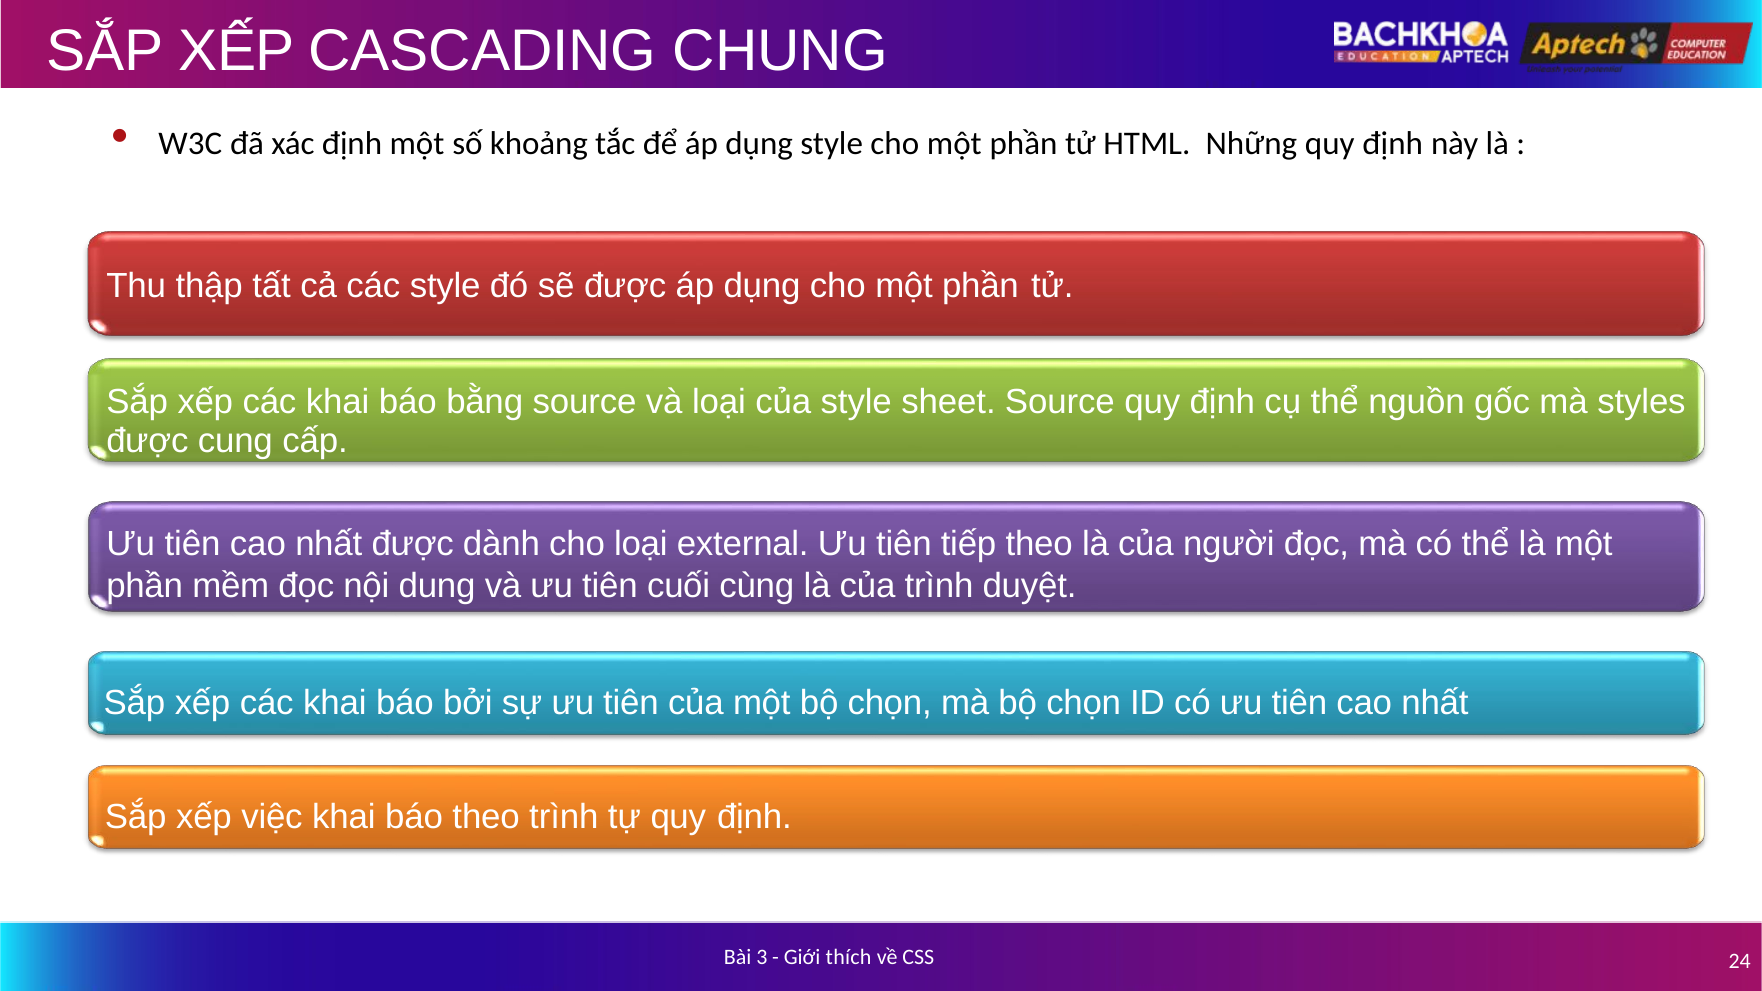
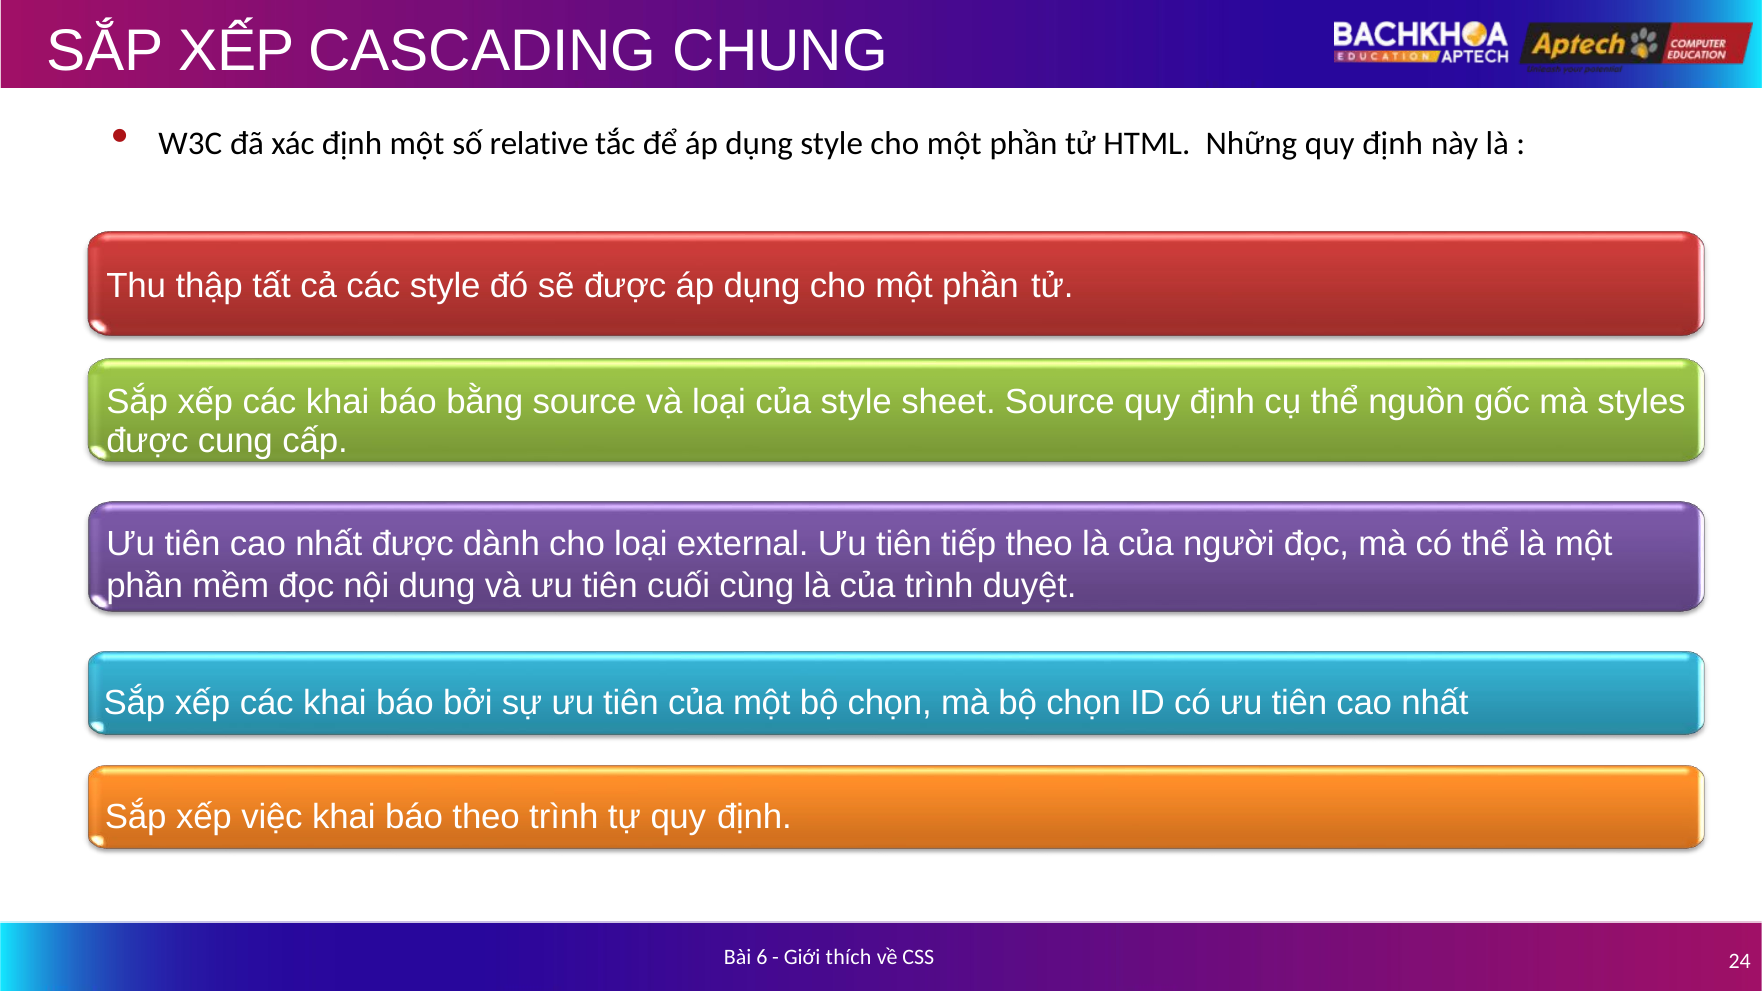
khoảng: khoảng -> relative
3: 3 -> 6
